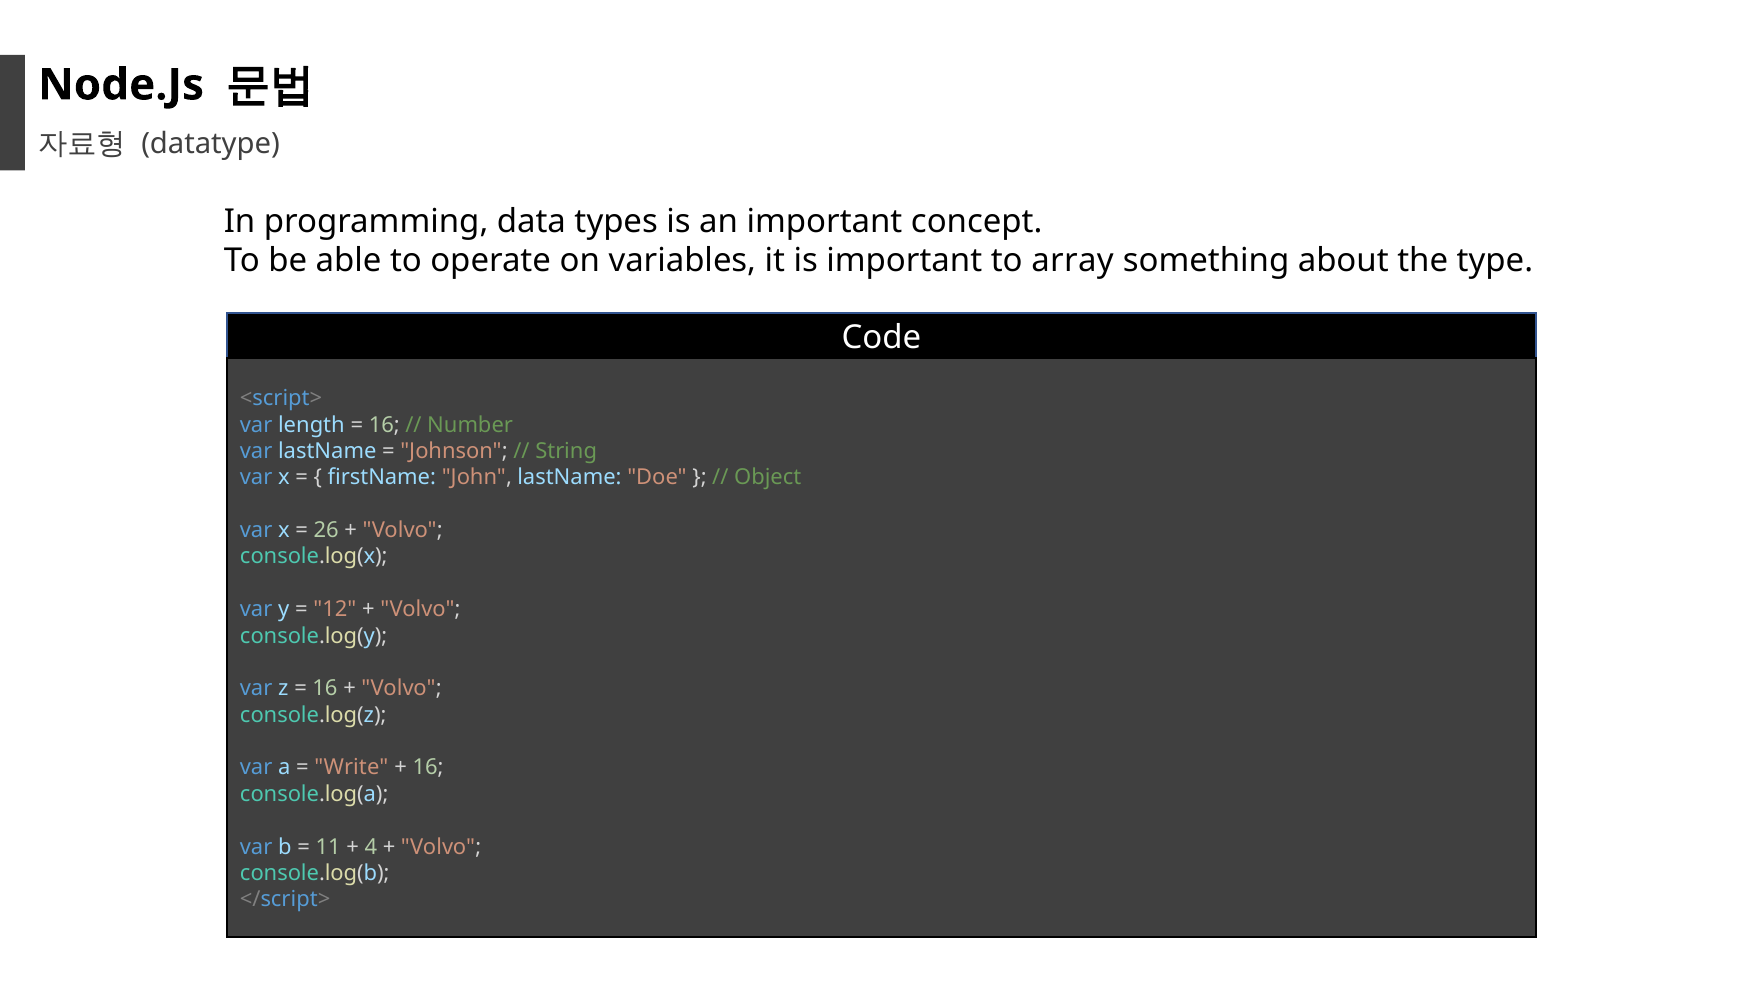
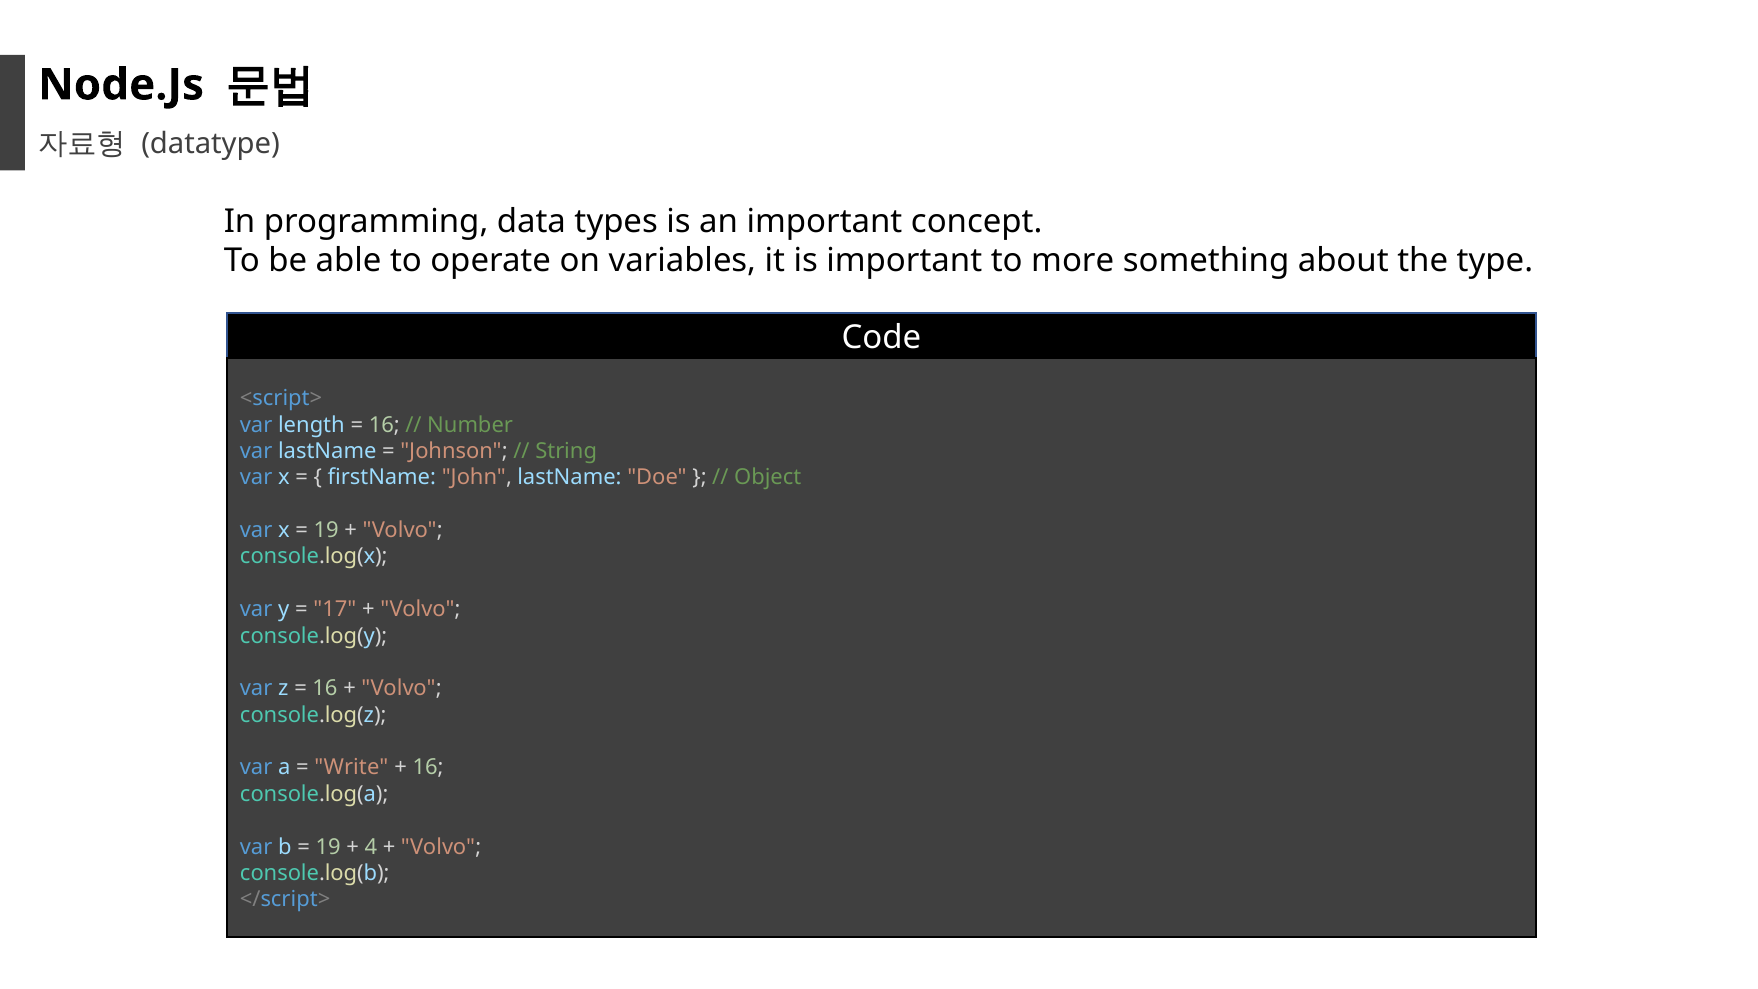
array: array -> more
26 at (326, 530): 26 -> 19
12: 12 -> 17
11 at (328, 847): 11 -> 19
